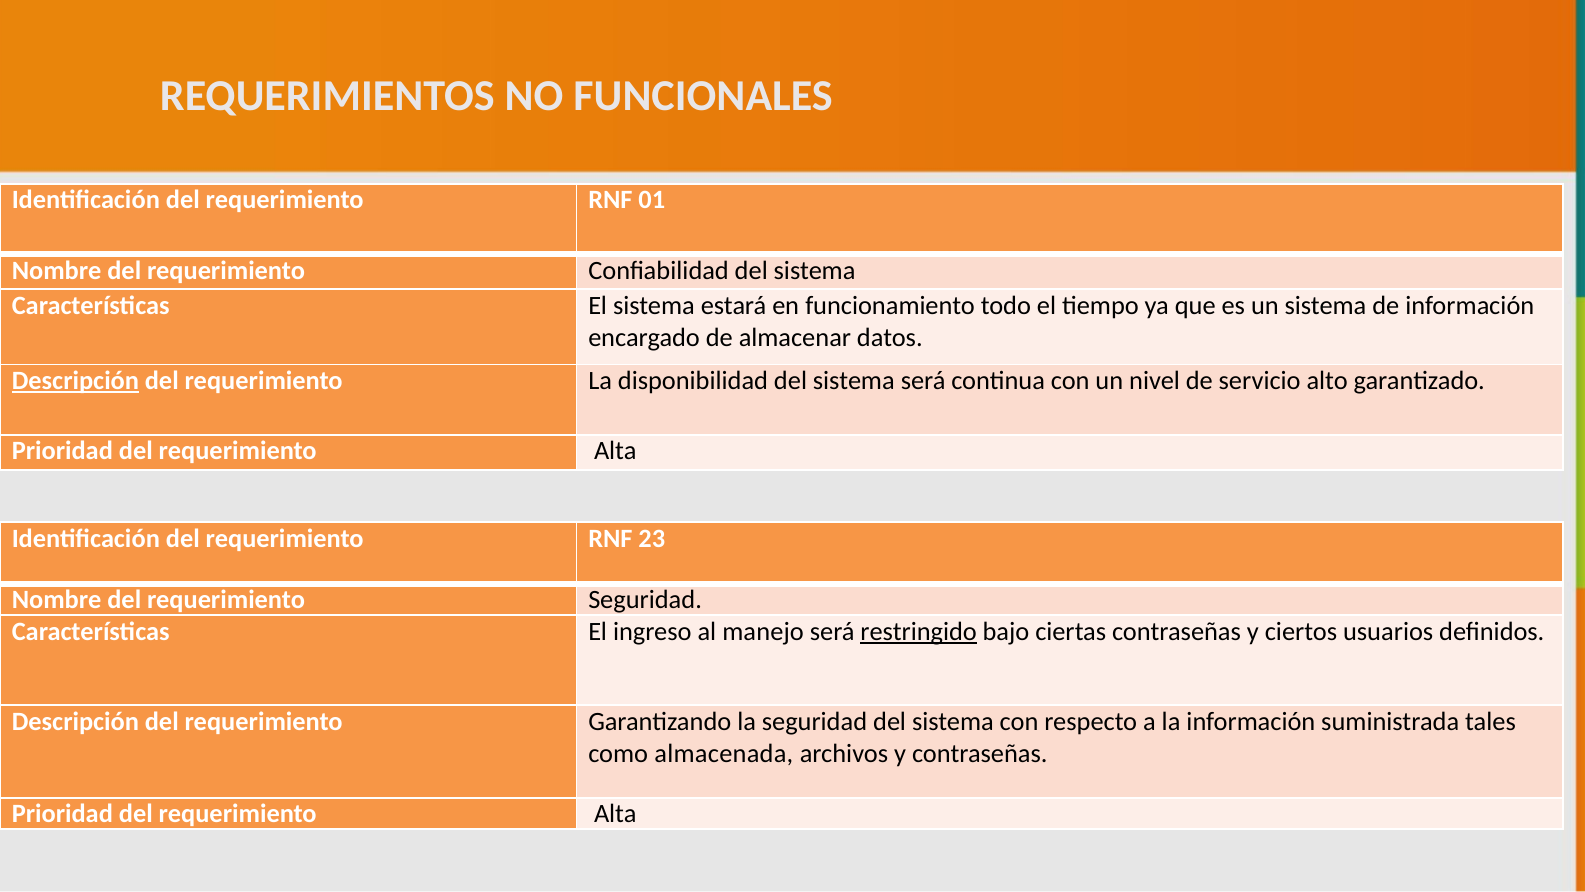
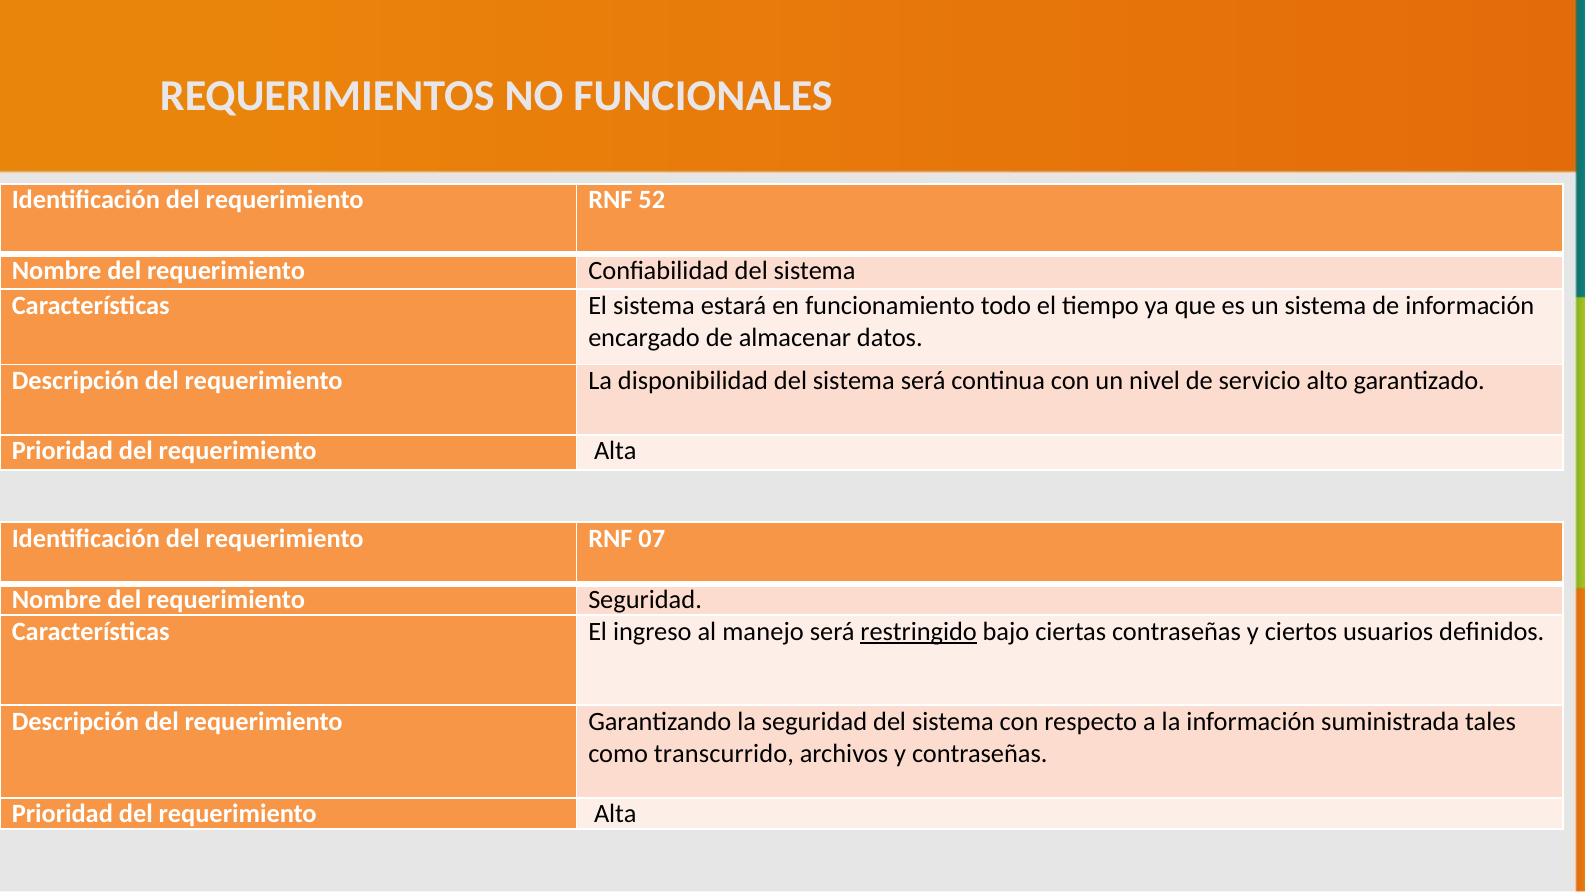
01: 01 -> 52
Descripción at (75, 381) underline: present -> none
23: 23 -> 07
almacenada: almacenada -> transcurrido
